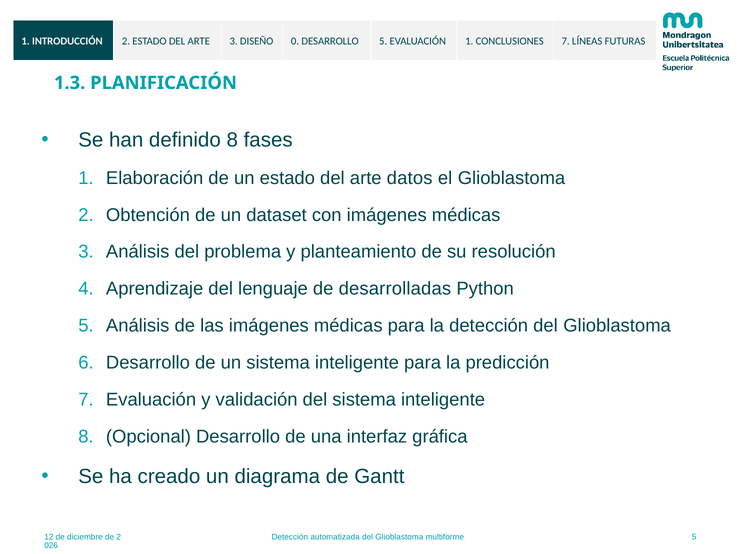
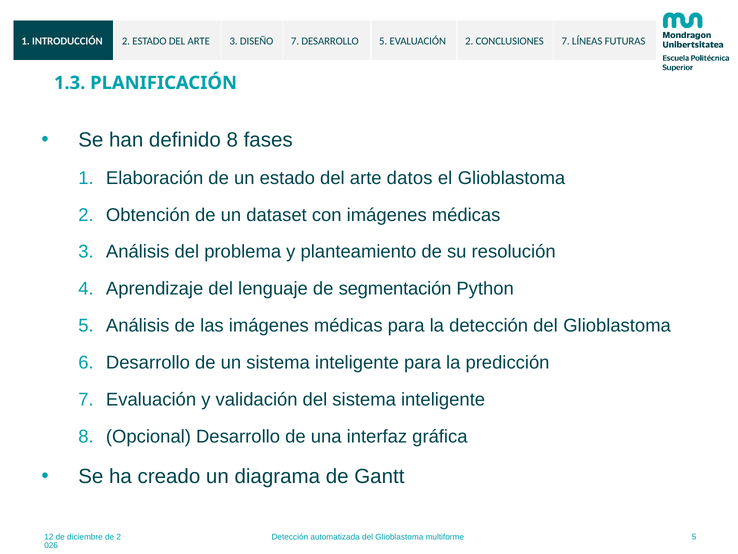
DISEÑO 0: 0 -> 7
EVALUACIÓN 1: 1 -> 2
desarrolladas: desarrolladas -> segmentación
